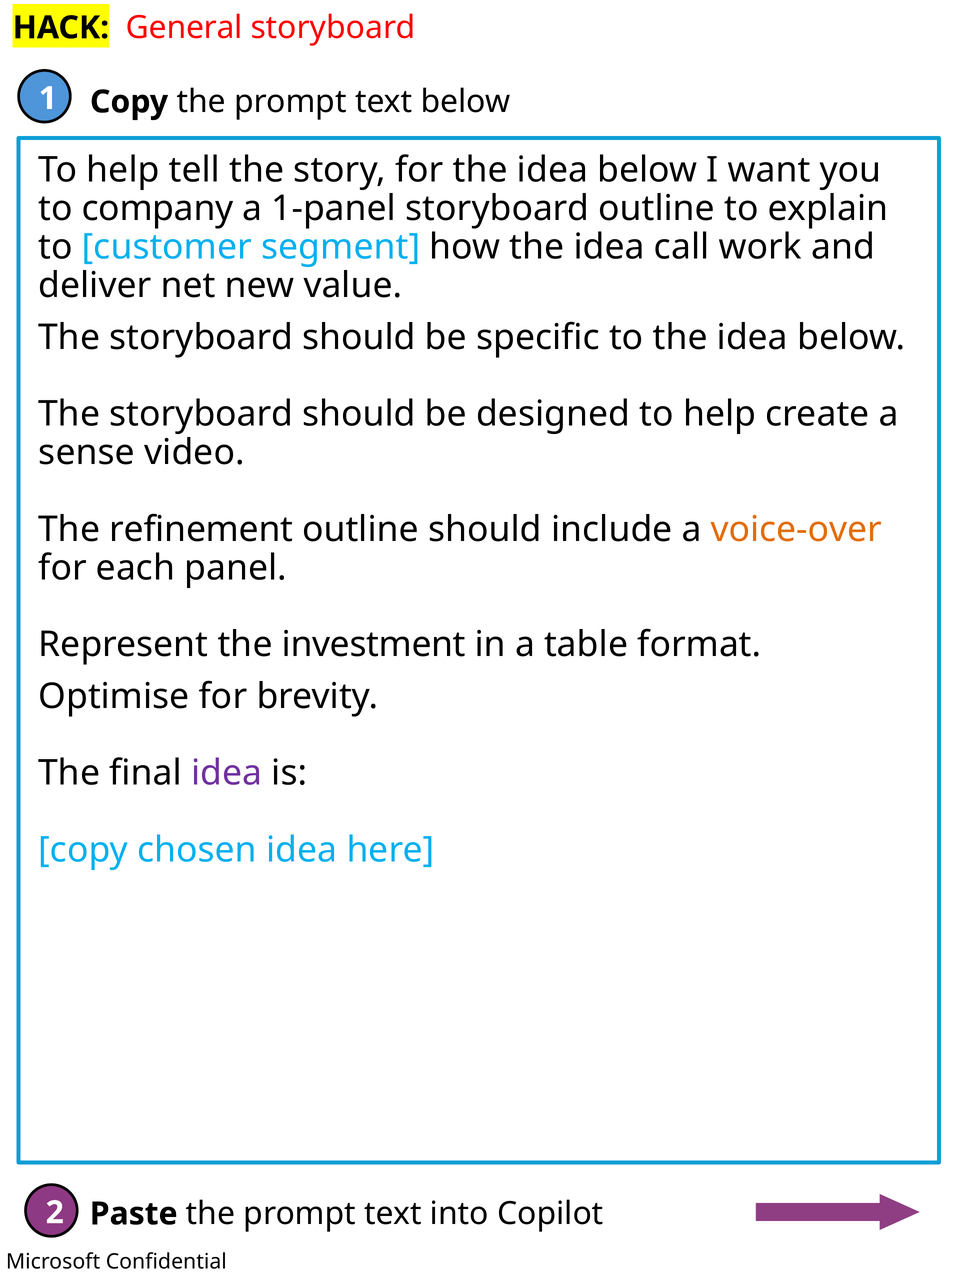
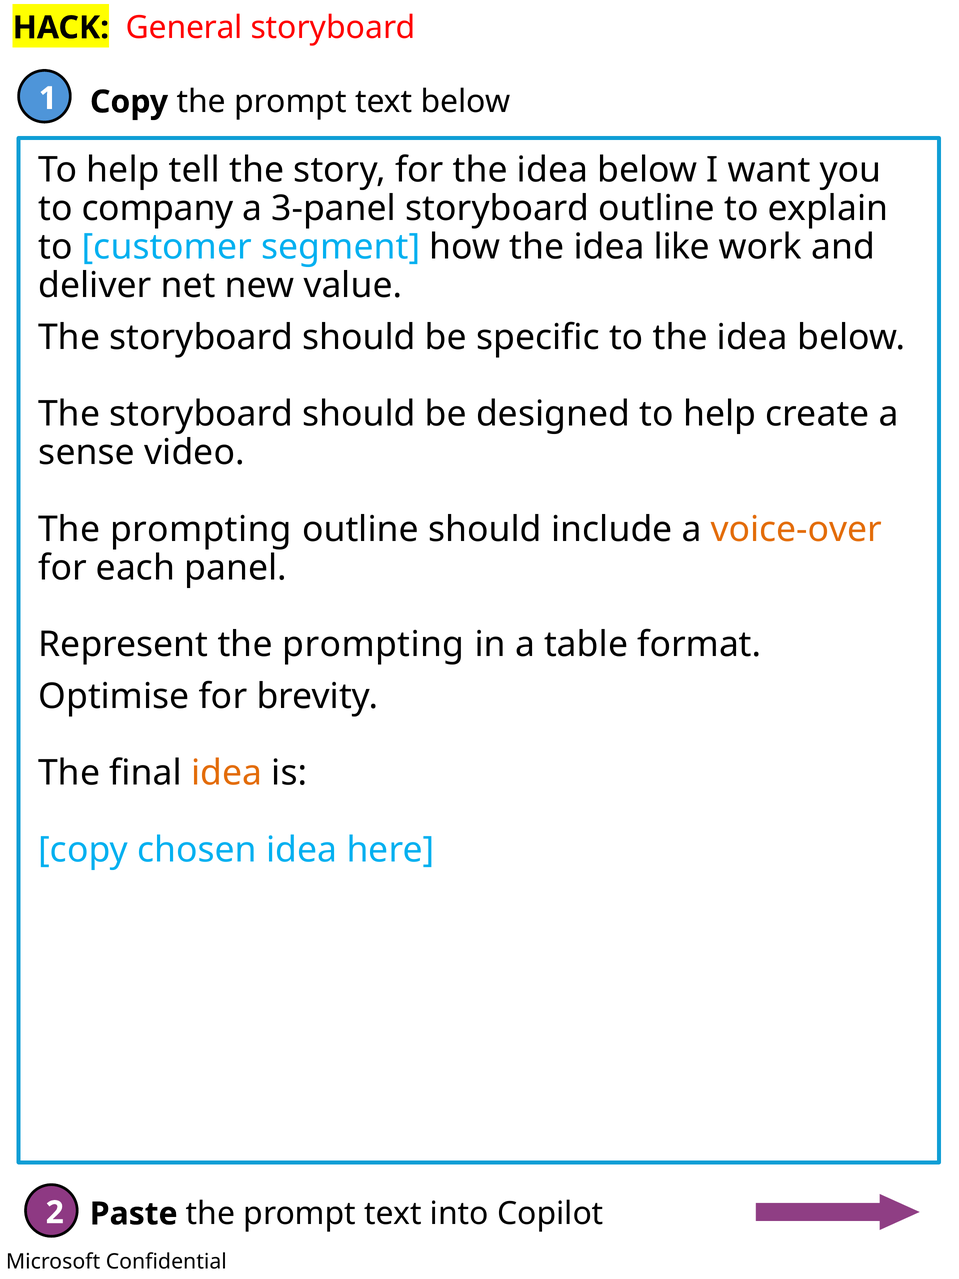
1-panel: 1-panel -> 3-panel
call: call -> like
refinement at (201, 529): refinement -> prompting
Represent the investment: investment -> prompting
idea at (227, 773) colour: purple -> orange
